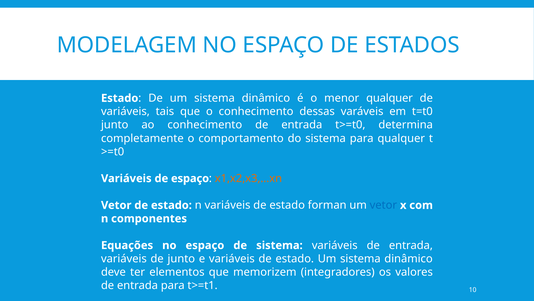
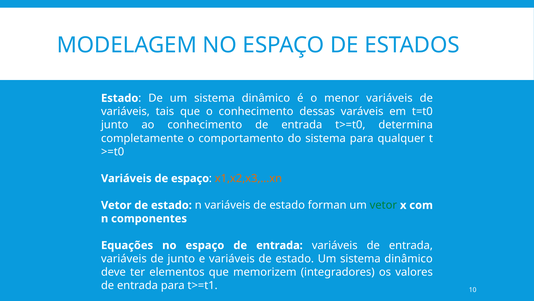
menor qualquer: qualquer -> variáveis
vetor at (383, 205) colour: blue -> green
espaço de sistema: sistema -> entrada
